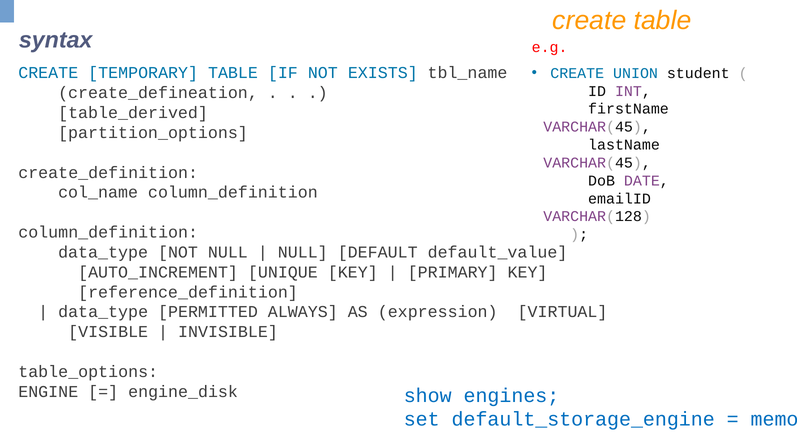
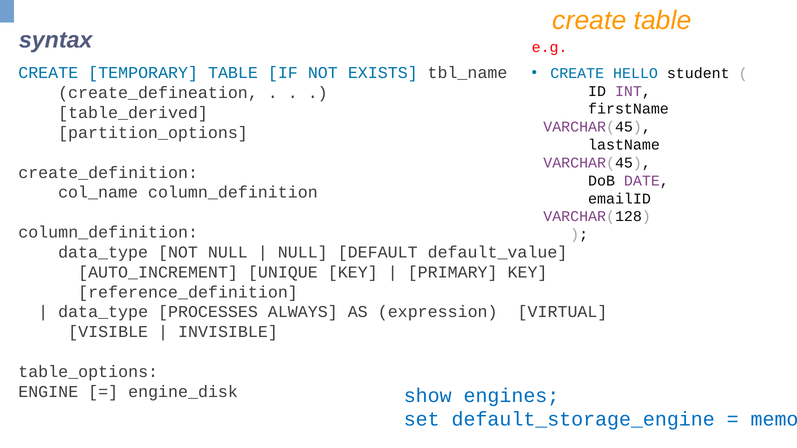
UNION: UNION -> HELLO
PERMITTED: PERMITTED -> PROCESSES
